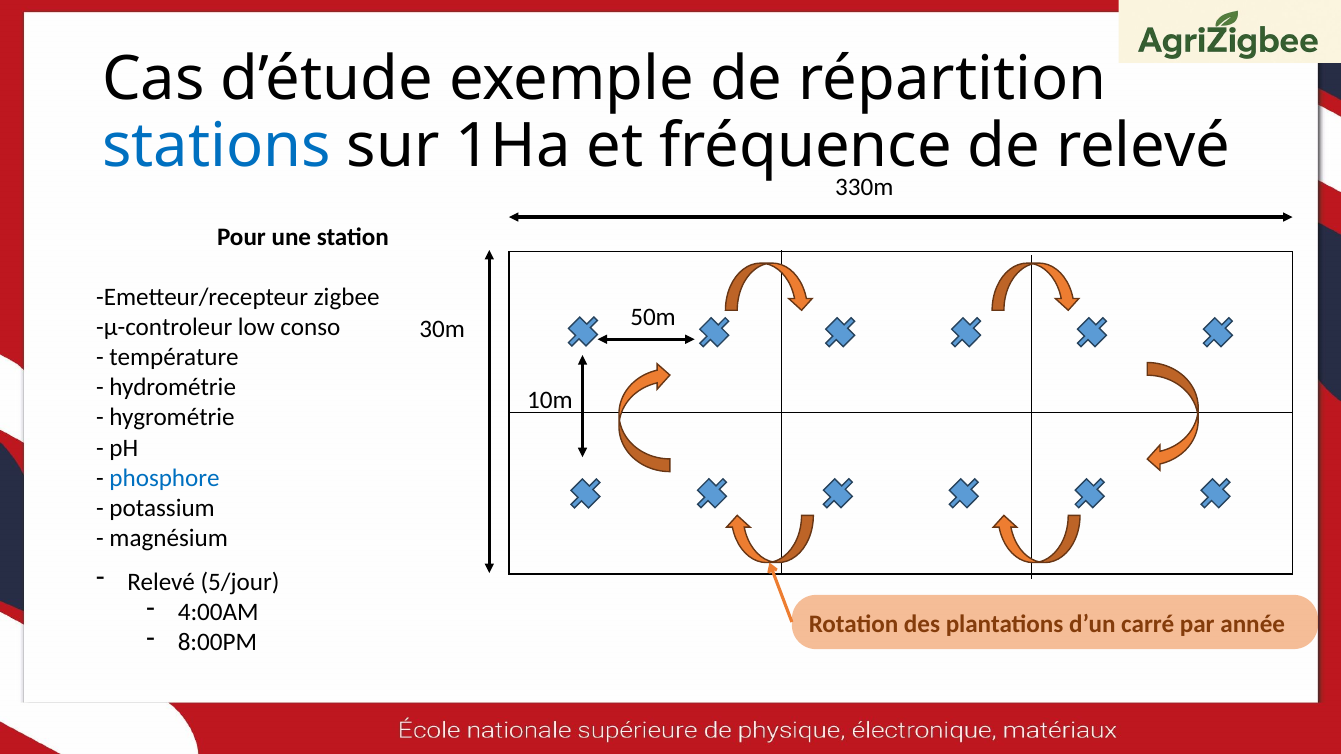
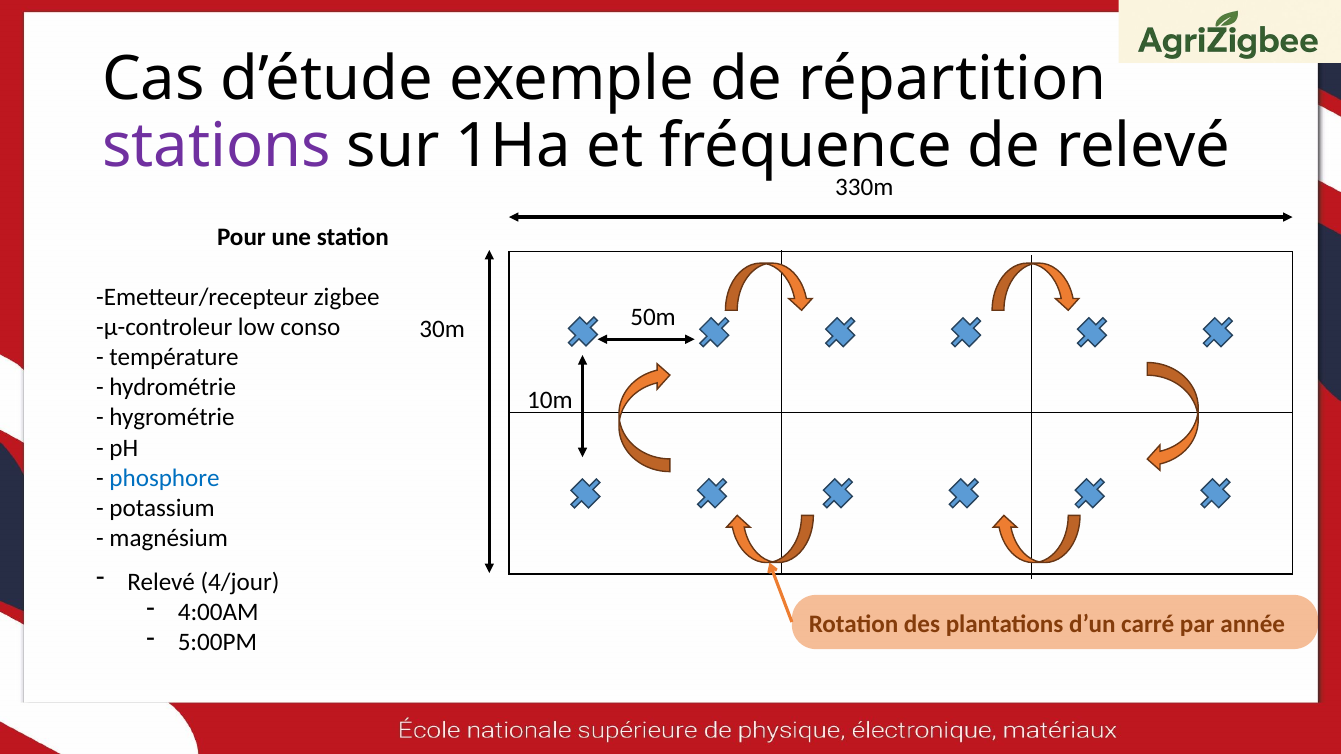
stations colour: blue -> purple
5/jour: 5/jour -> 4/jour
8:00PM: 8:00PM -> 5:00PM
